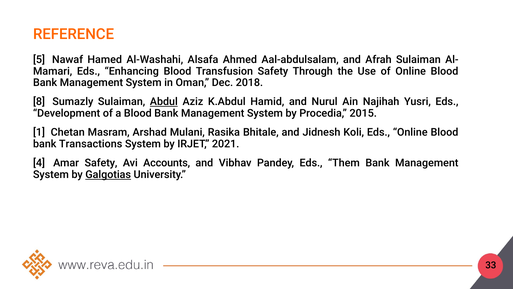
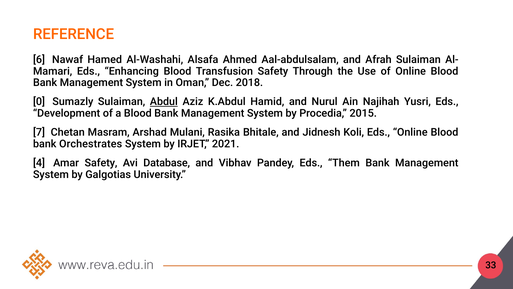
5: 5 -> 6
8: 8 -> 0
1: 1 -> 7
Transactions: Transactions -> Orchestrates
Accounts: Accounts -> Database
Galgotias underline: present -> none
